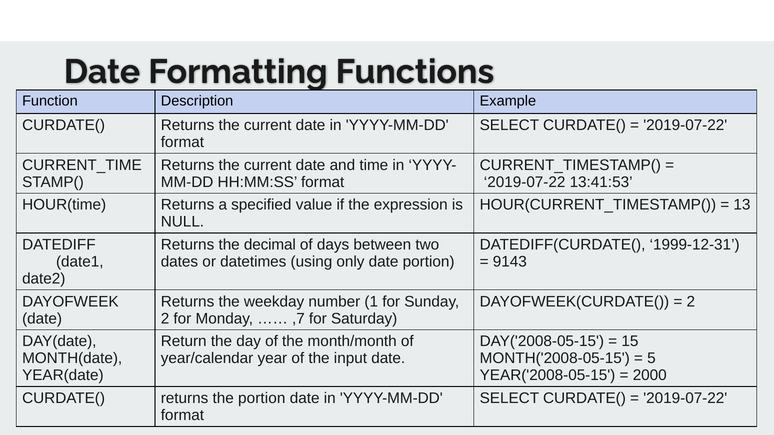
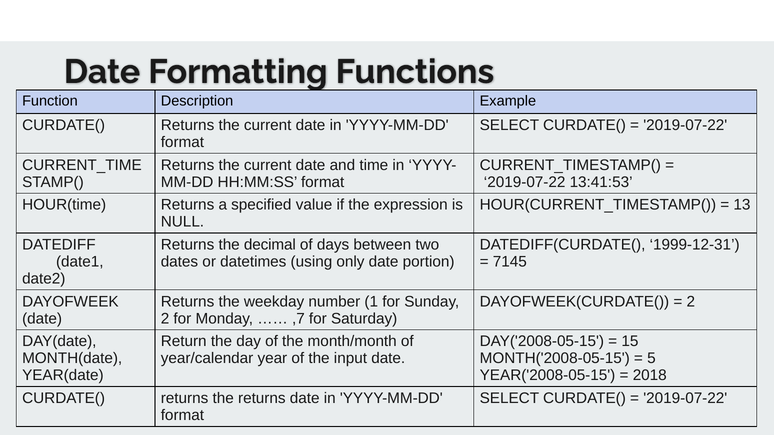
9143: 9143 -> 7145
2000: 2000 -> 2018
the portion: portion -> returns
